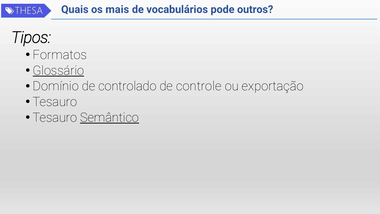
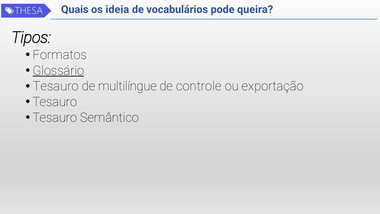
mais: mais -> ideia
outros: outros -> queira
Domínio at (56, 86): Domínio -> Tesauro
controlado: controlado -> multilíngue
Semântico underline: present -> none
